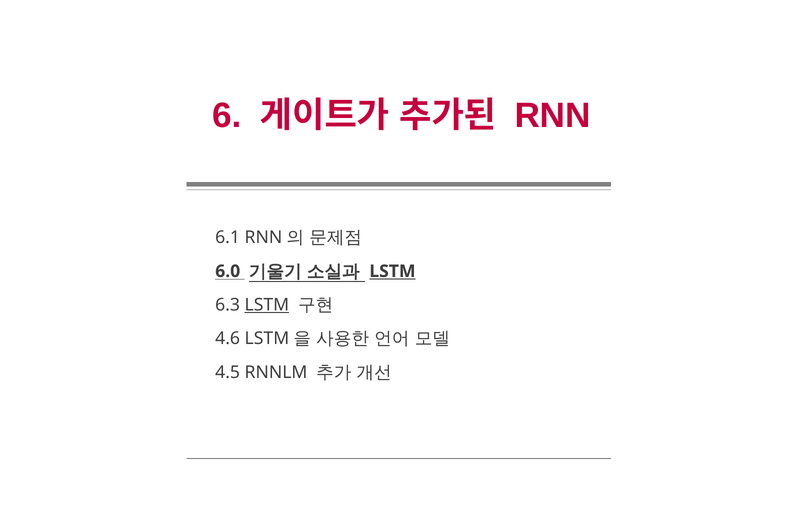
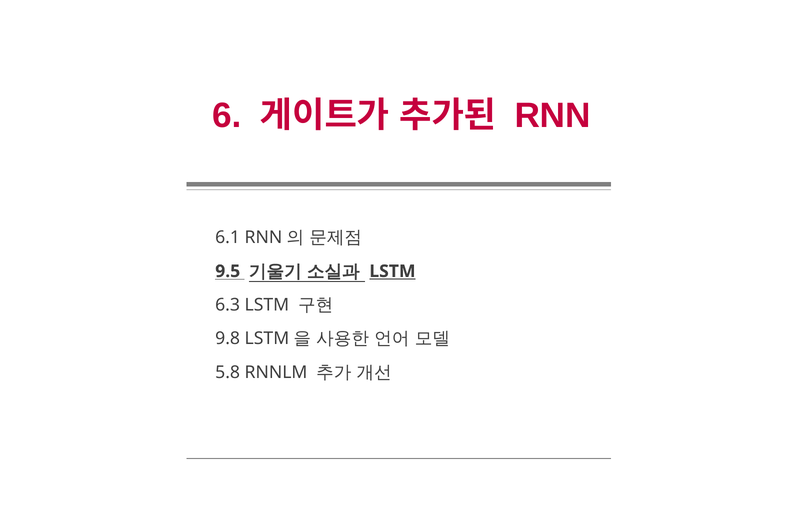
6.0: 6.0 -> 9.5
LSTM at (267, 305) underline: present -> none
4.6: 4.6 -> 9.8
4.5: 4.5 -> 5.8
